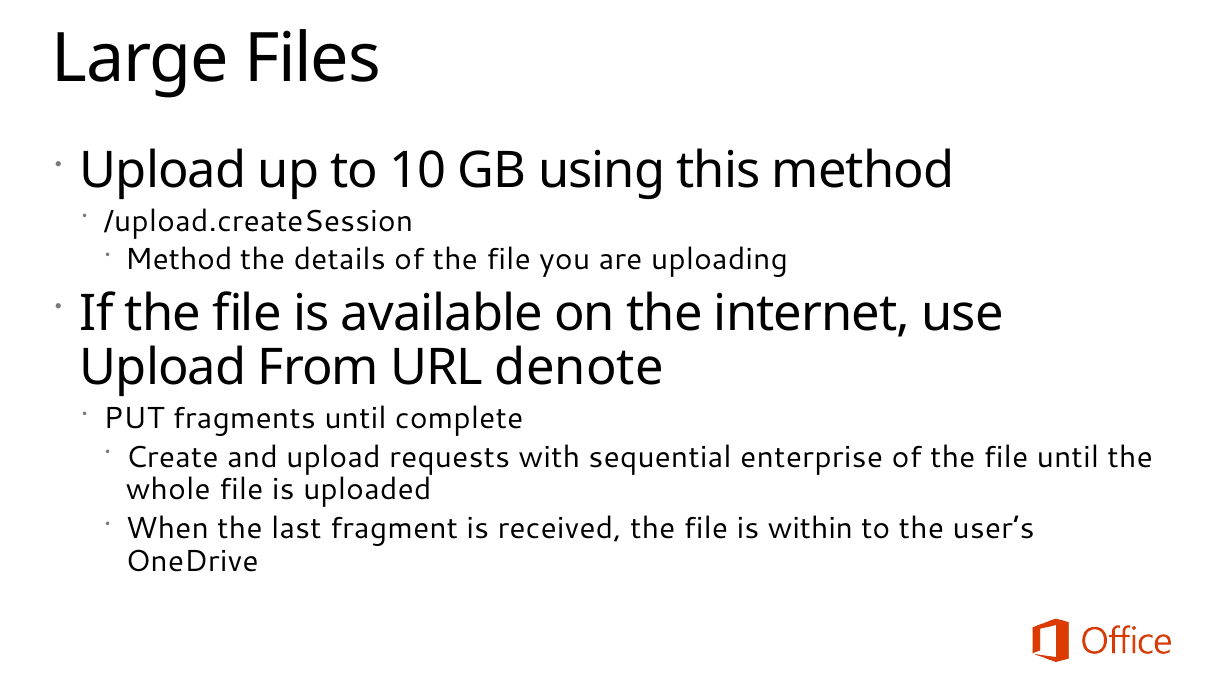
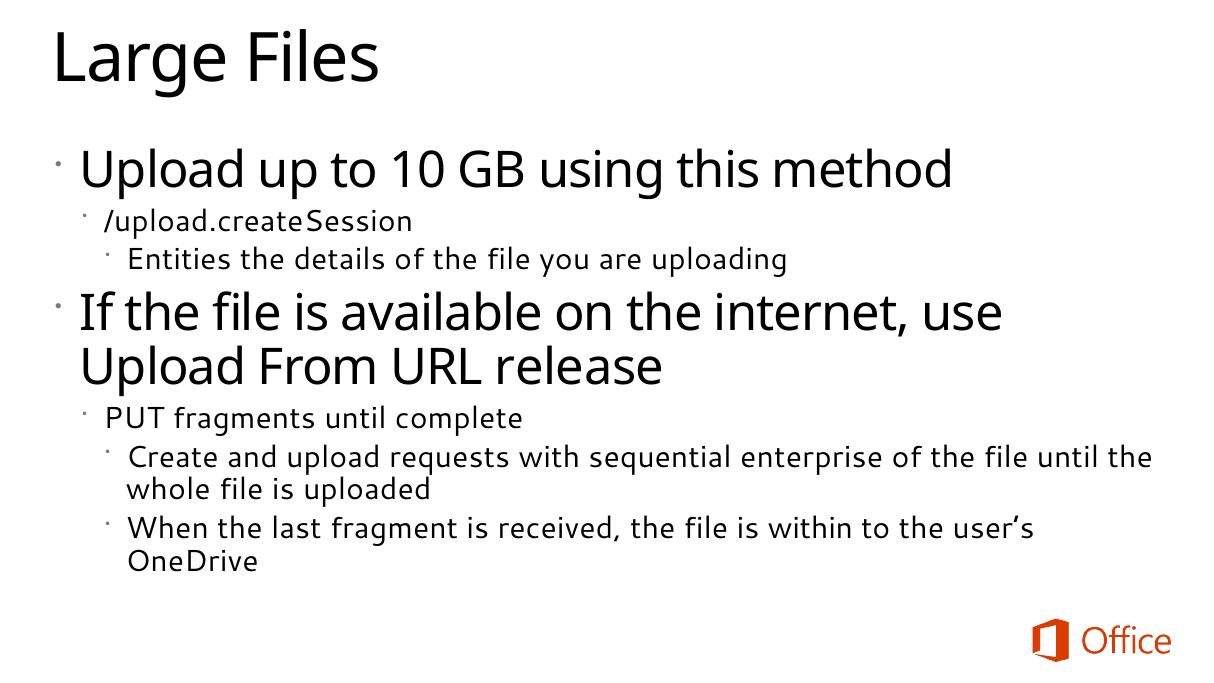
Method at (179, 260): Method -> Entities
denote: denote -> release
